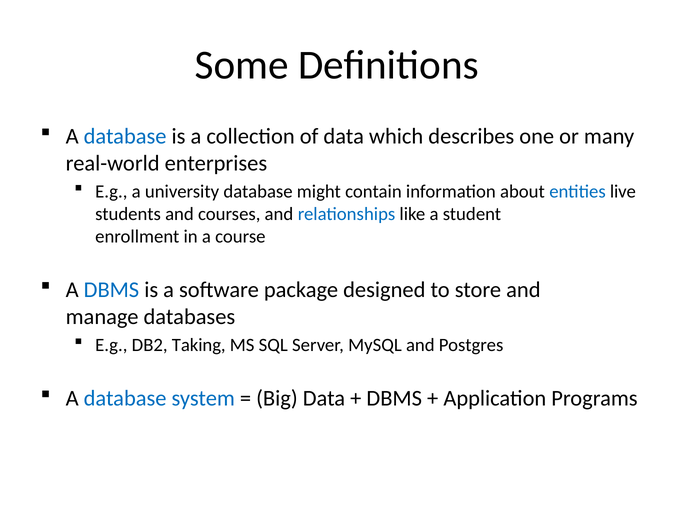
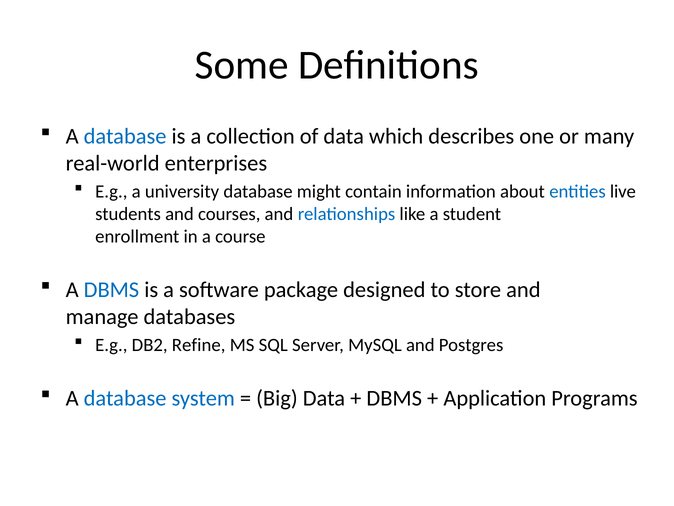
Taking: Taking -> Refine
